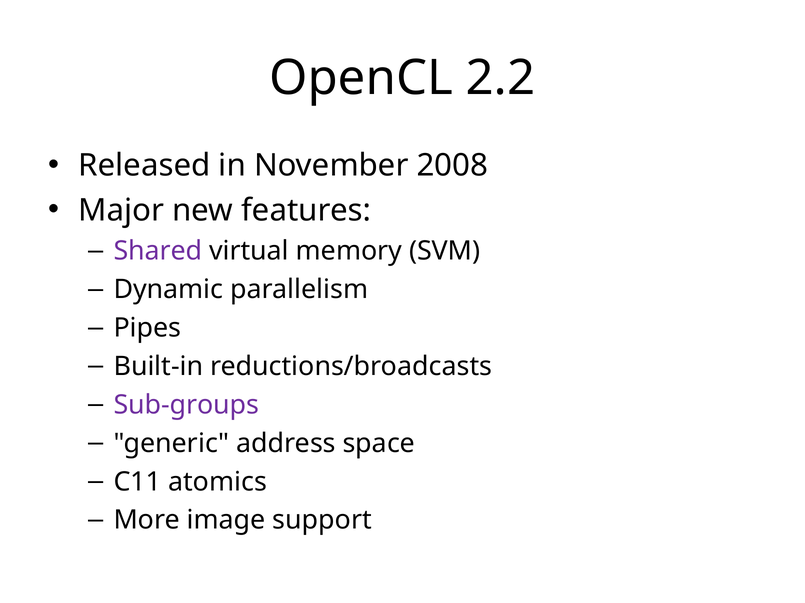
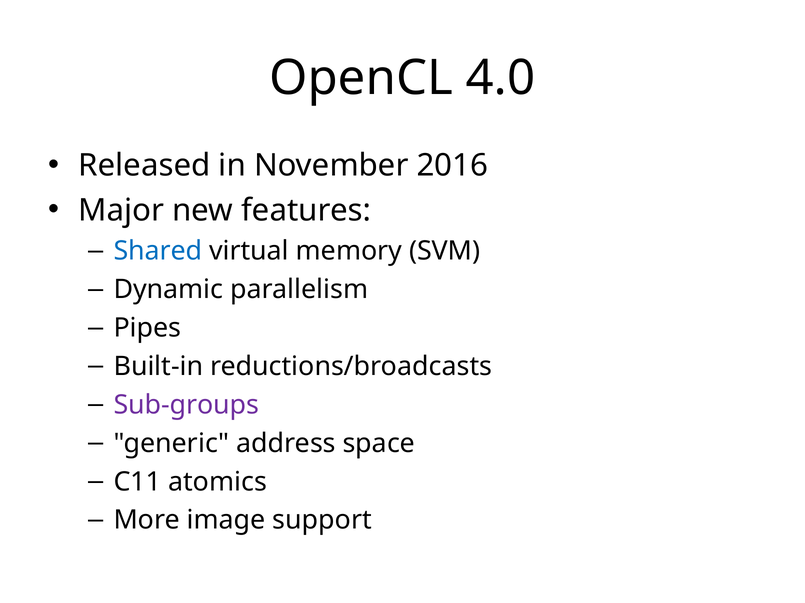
2.2: 2.2 -> 4.0
2008: 2008 -> 2016
Shared colour: purple -> blue
